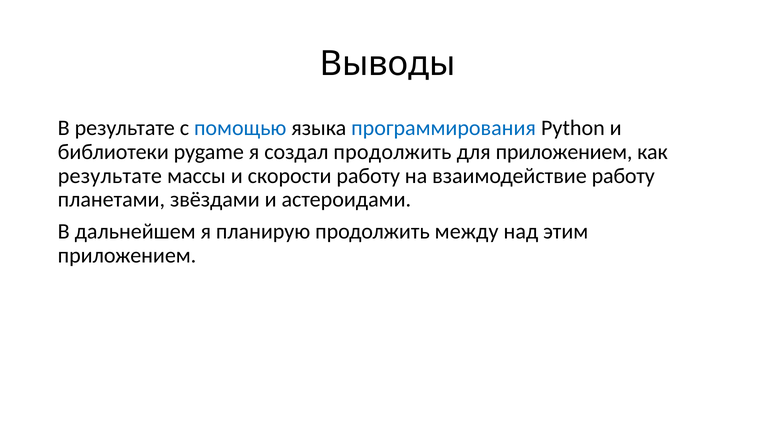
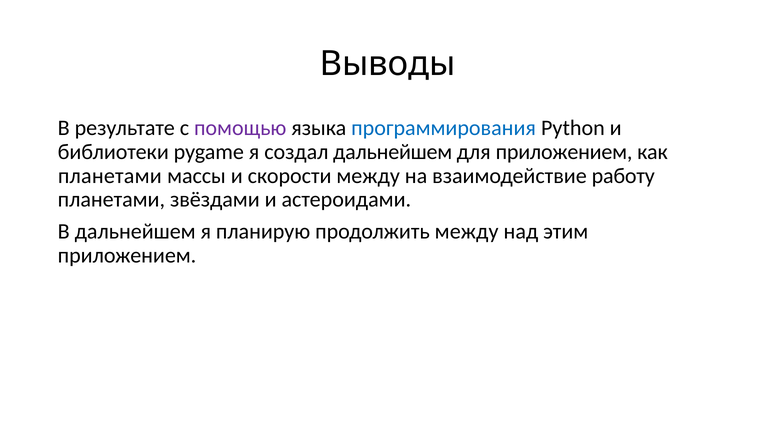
помощью colour: blue -> purple
создал продолжить: продолжить -> дальнейшем
результате at (110, 176): результате -> планетами
скорости работу: работу -> между
